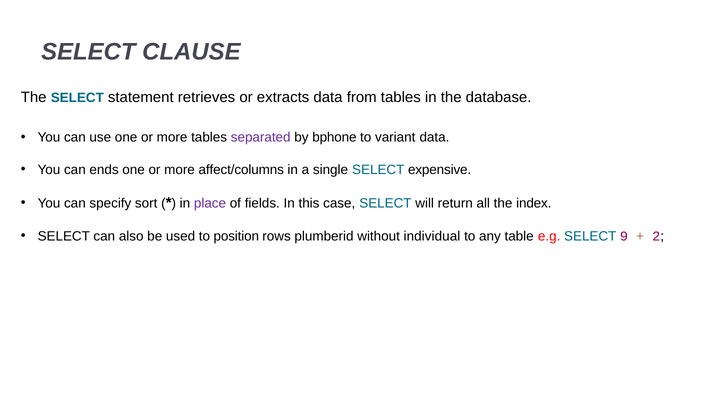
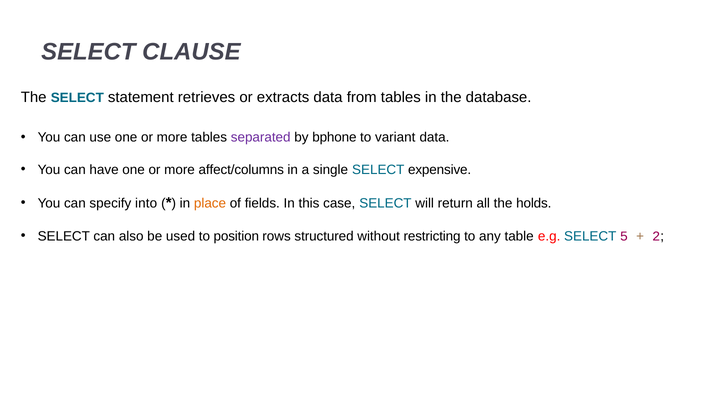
ends: ends -> have
sort: sort -> into
place colour: purple -> orange
index: index -> holds
plumberid: plumberid -> structured
individual: individual -> restricting
9: 9 -> 5
